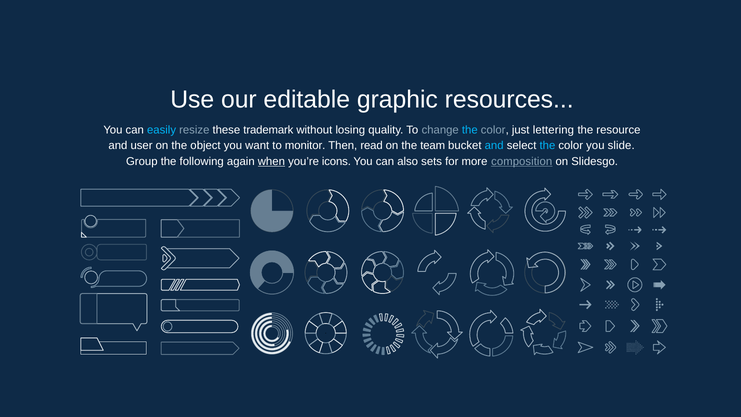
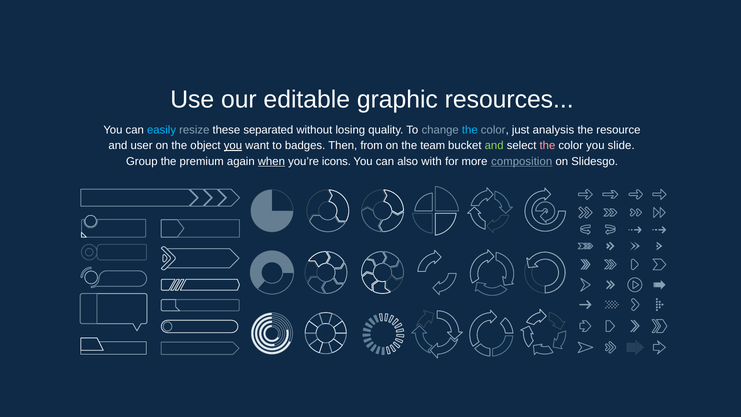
trademark: trademark -> separated
lettering: lettering -> analysis
you at (233, 146) underline: none -> present
monitor: monitor -> badges
read: read -> from
and at (494, 146) colour: light blue -> light green
the at (547, 146) colour: light blue -> pink
following: following -> premium
sets: sets -> with
